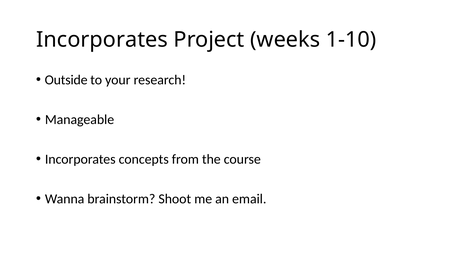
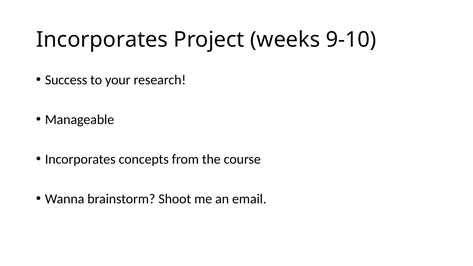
1-10: 1-10 -> 9-10
Outside: Outside -> Success
